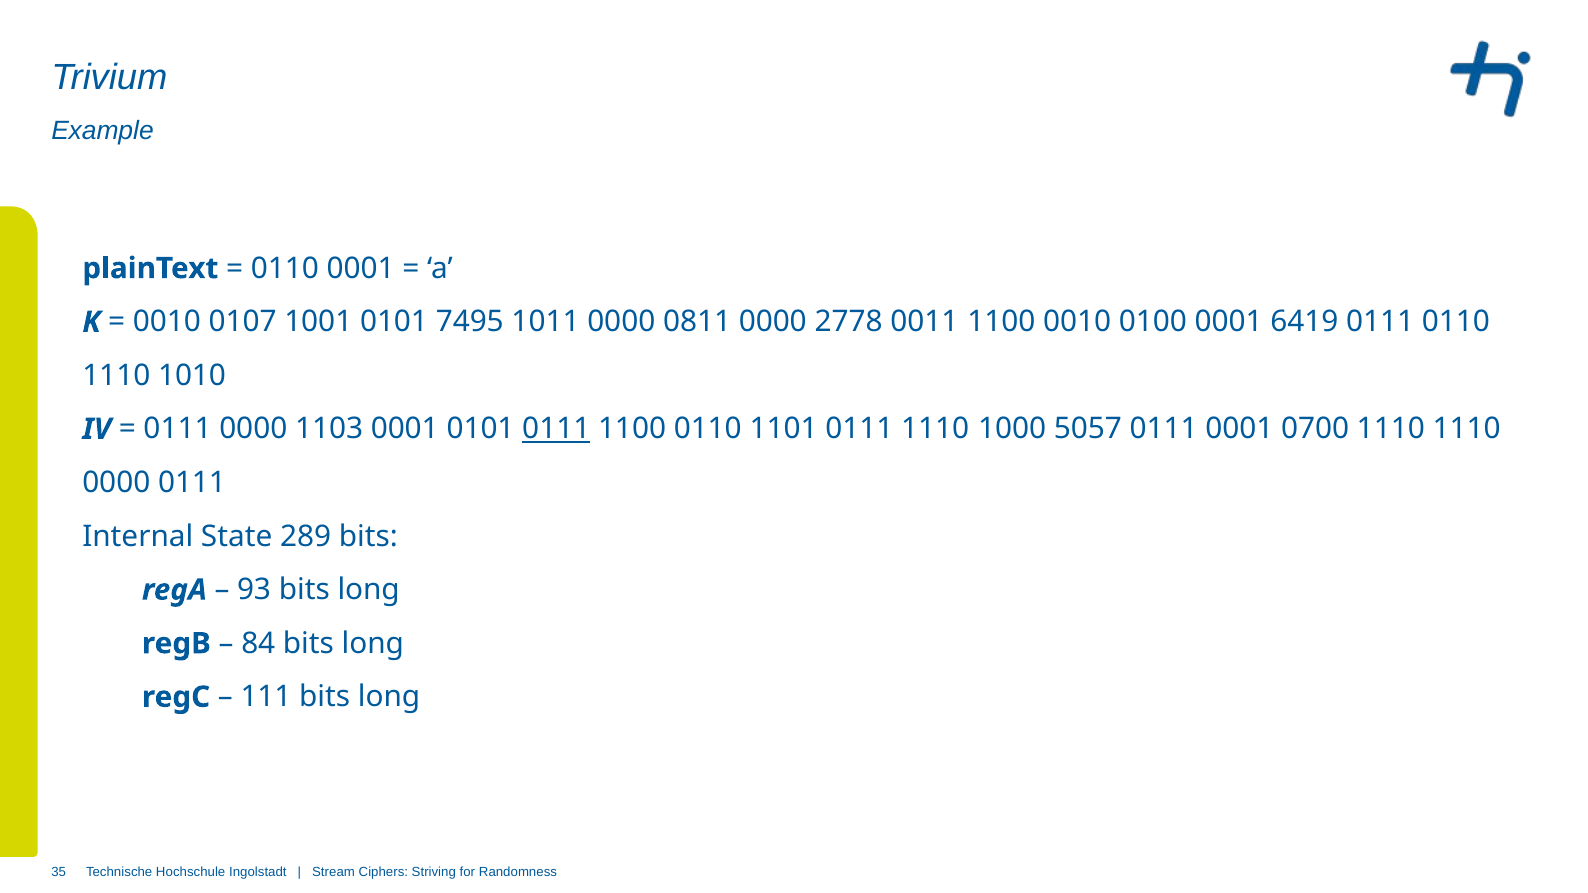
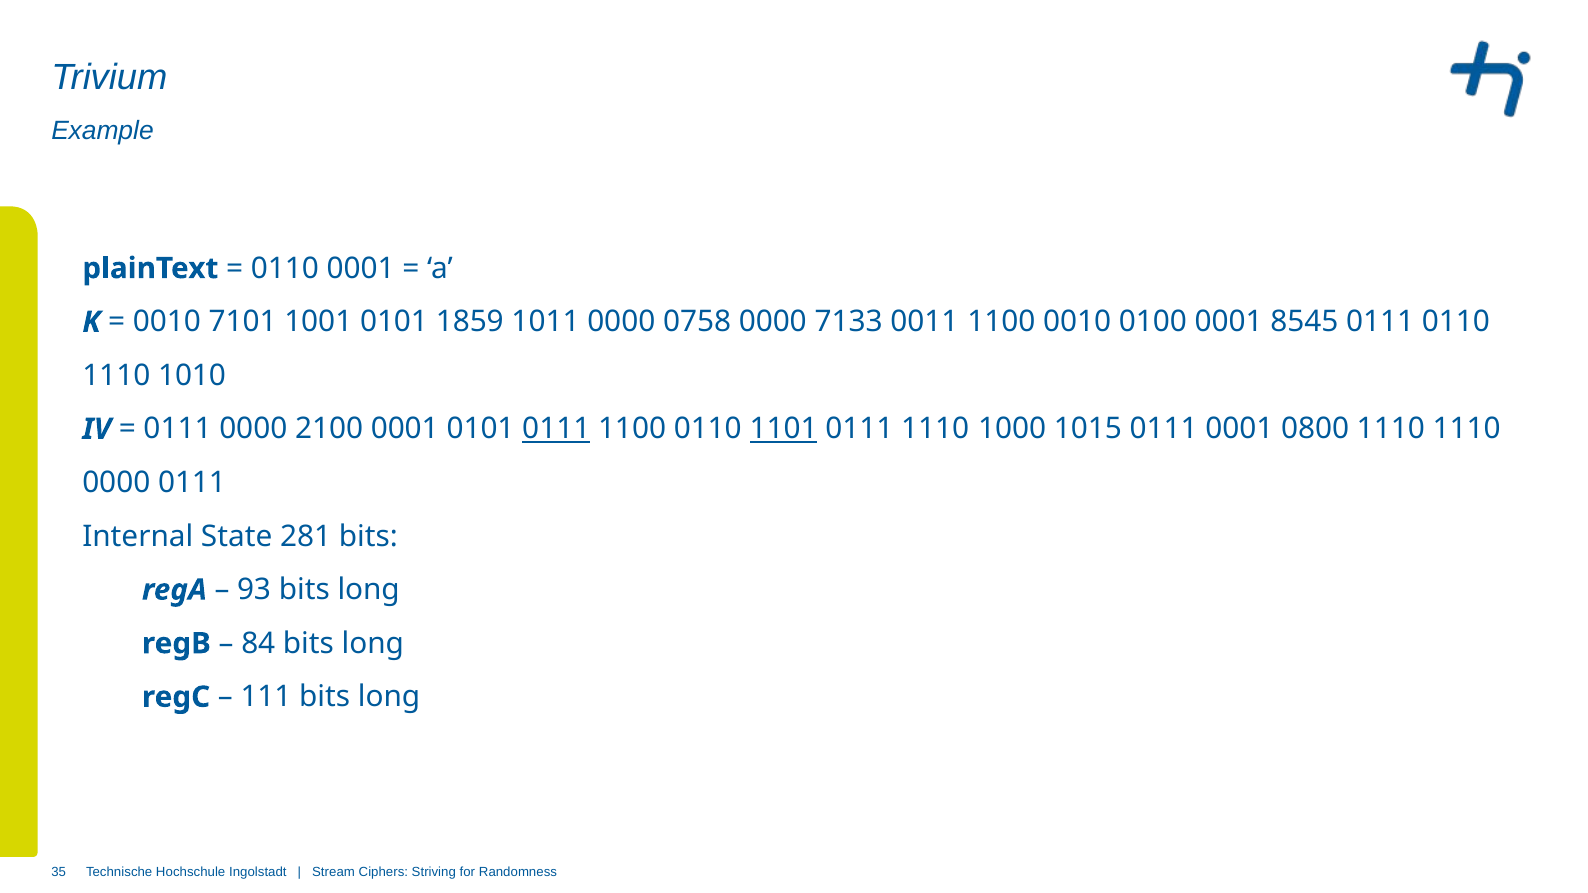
0107: 0107 -> 7101
7495: 7495 -> 1859
0811: 0811 -> 0758
2778: 2778 -> 7133
6419: 6419 -> 8545
1103: 1103 -> 2100
1101 underline: none -> present
5057: 5057 -> 1015
0700: 0700 -> 0800
289: 289 -> 281
